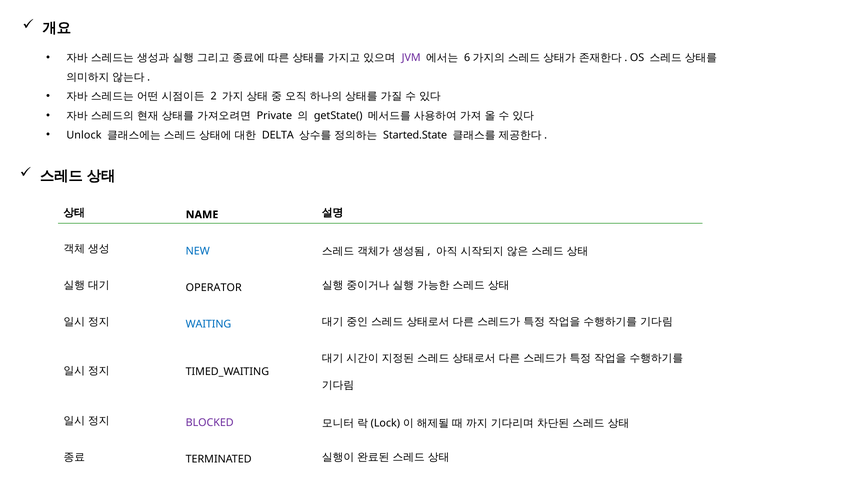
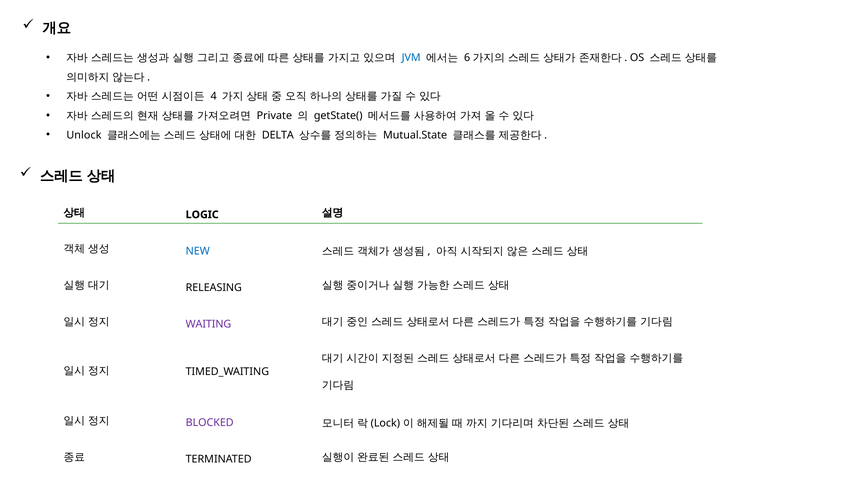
JVM colour: purple -> blue
2: 2 -> 4
Started.State: Started.State -> Mutual.State
NAME: NAME -> LOGIC
OPERATOR: OPERATOR -> RELEASING
WAITING colour: blue -> purple
